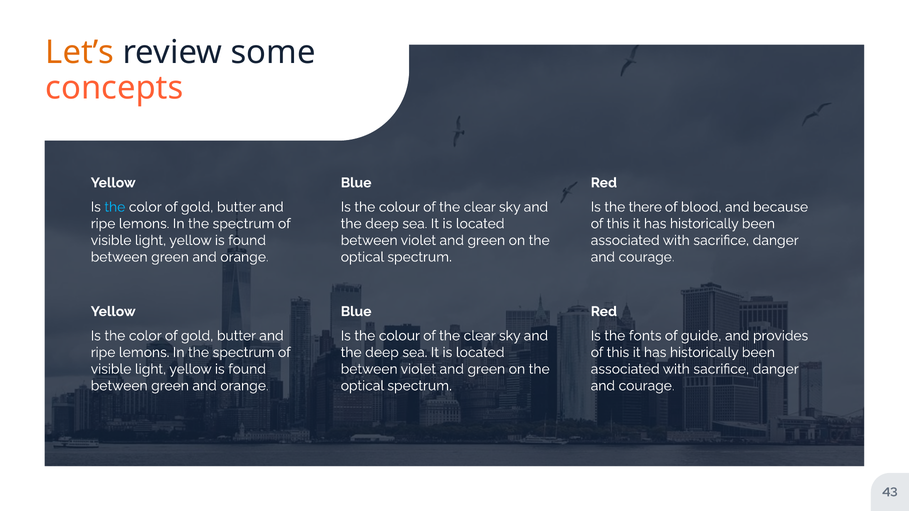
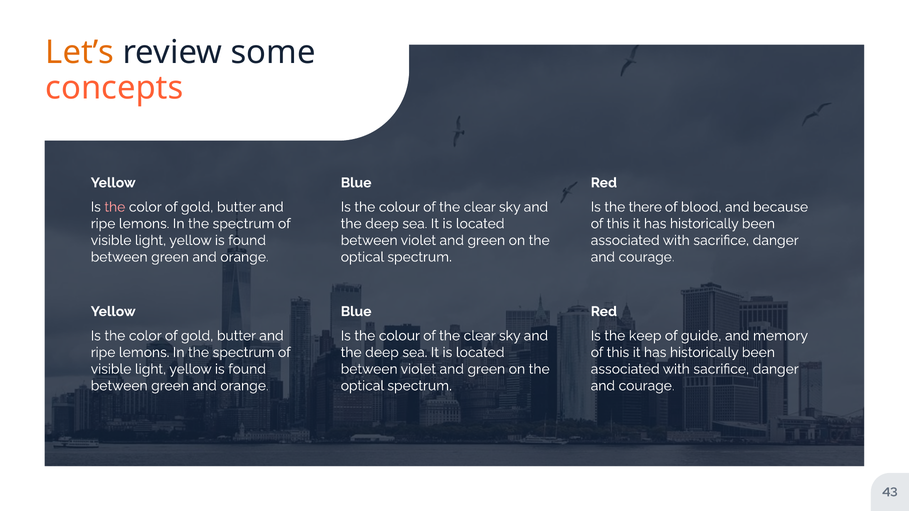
the at (115, 207) colour: light blue -> pink
fonts: fonts -> keep
provides: provides -> memory
